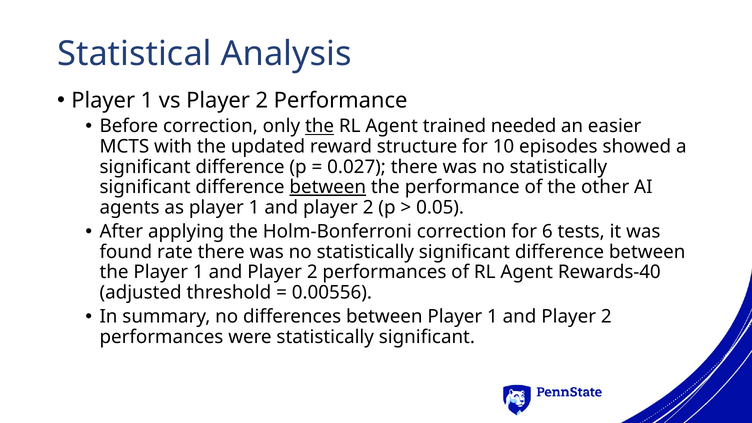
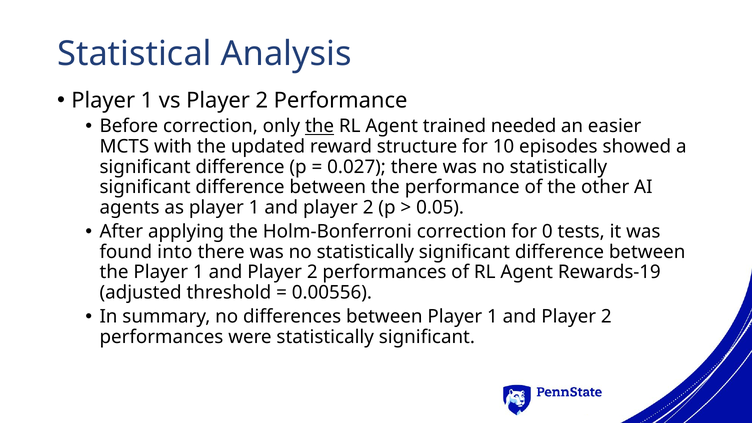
between at (328, 187) underline: present -> none
6: 6 -> 0
rate: rate -> into
Rewards-40: Rewards-40 -> Rewards-19
